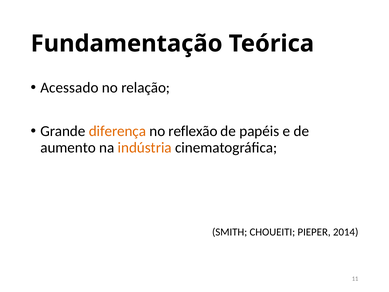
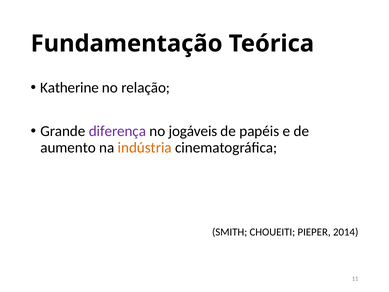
Acessado: Acessado -> Katherine
diferença colour: orange -> purple
reflexão: reflexão -> jogáveis
